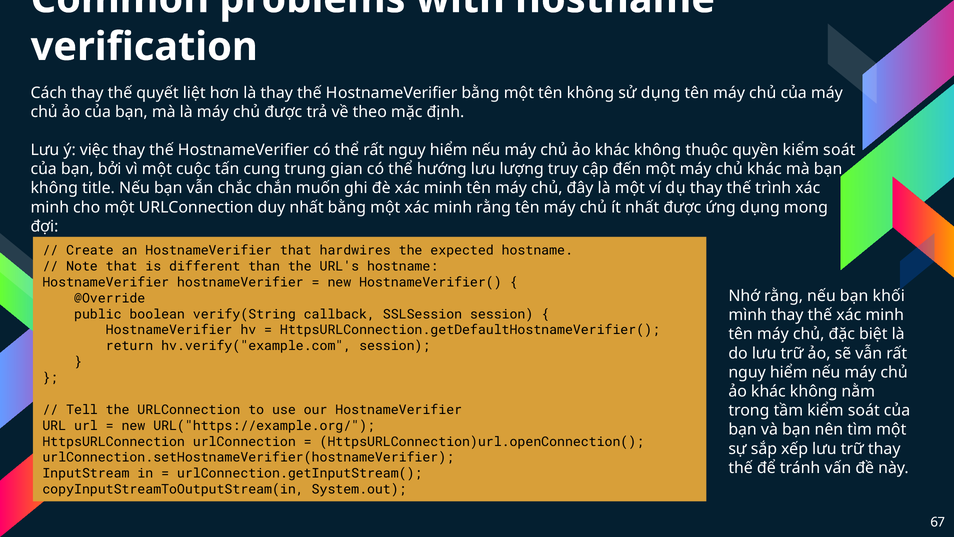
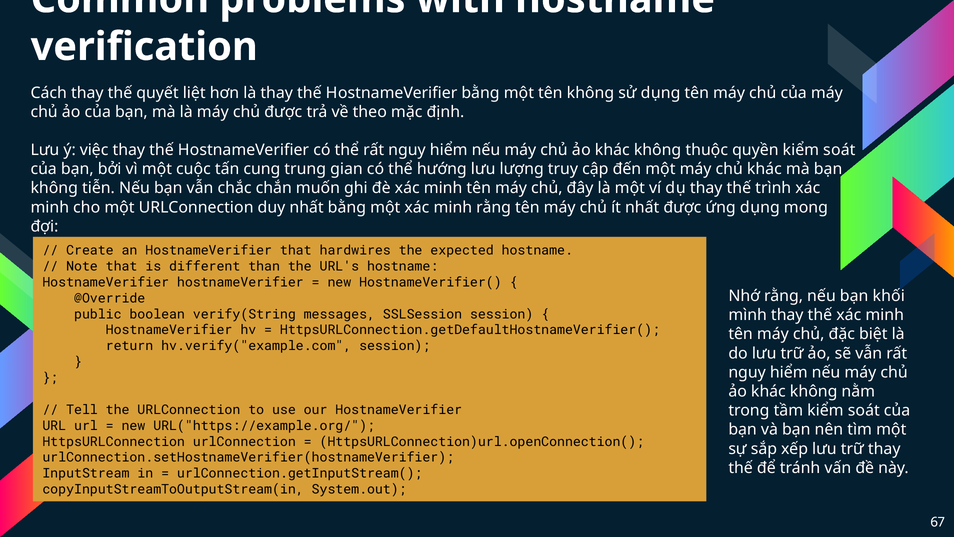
title: title -> tiễn
callback: callback -> messages
